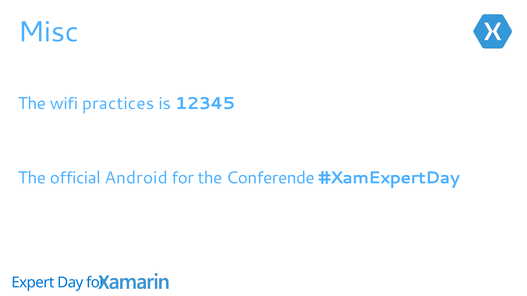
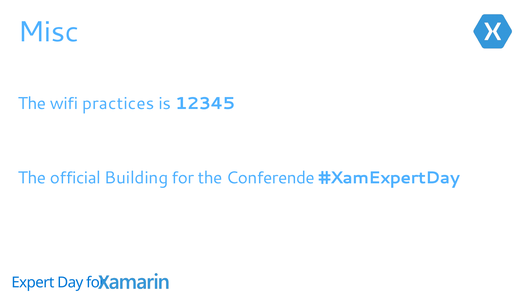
Android: Android -> Building
